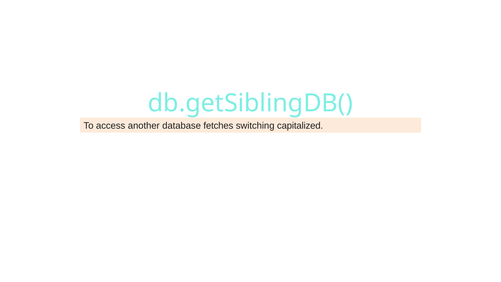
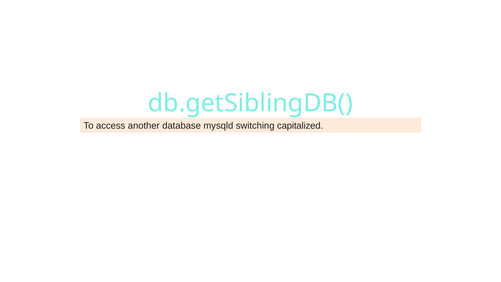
fetches: fetches -> mysqld
